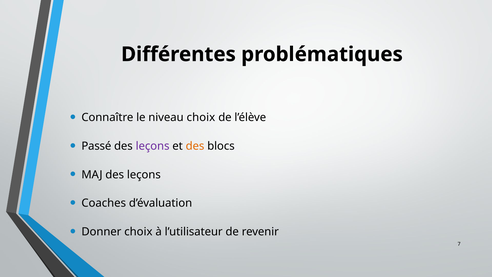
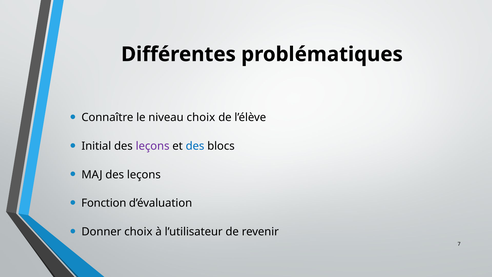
Passé: Passé -> Initial
des at (195, 146) colour: orange -> blue
Coaches: Coaches -> Fonction
